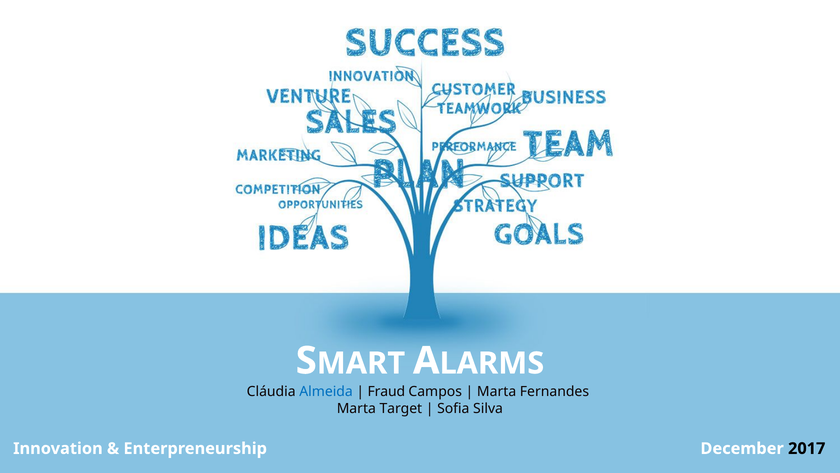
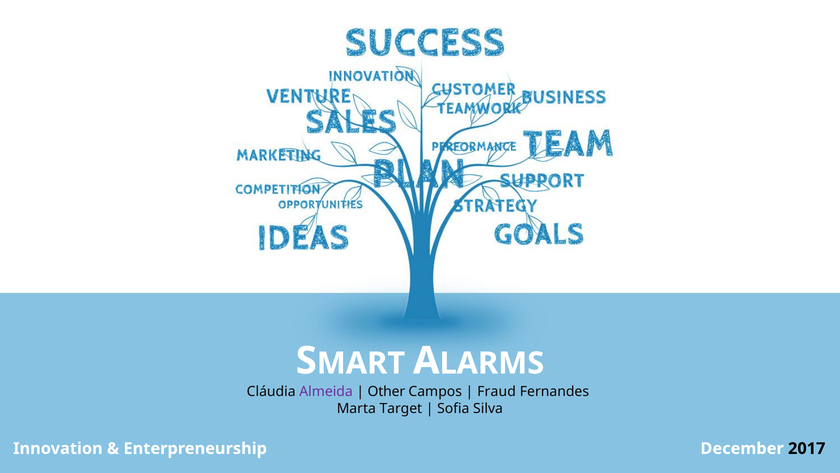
Almeida colour: blue -> purple
Fraud: Fraud -> Other
Marta at (497, 391): Marta -> Fraud
